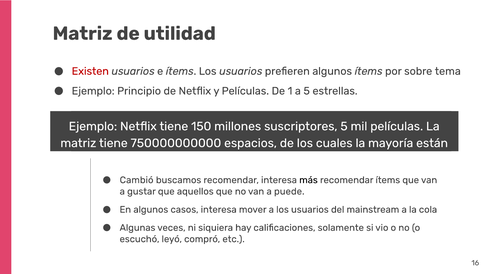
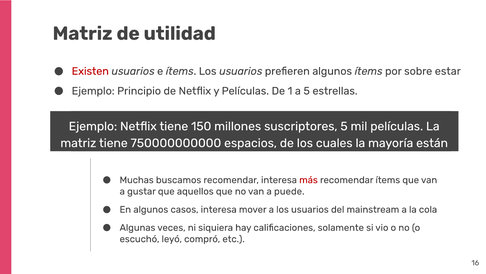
tema: tema -> estar
Cambió: Cambió -> Muchas
más colour: black -> red
